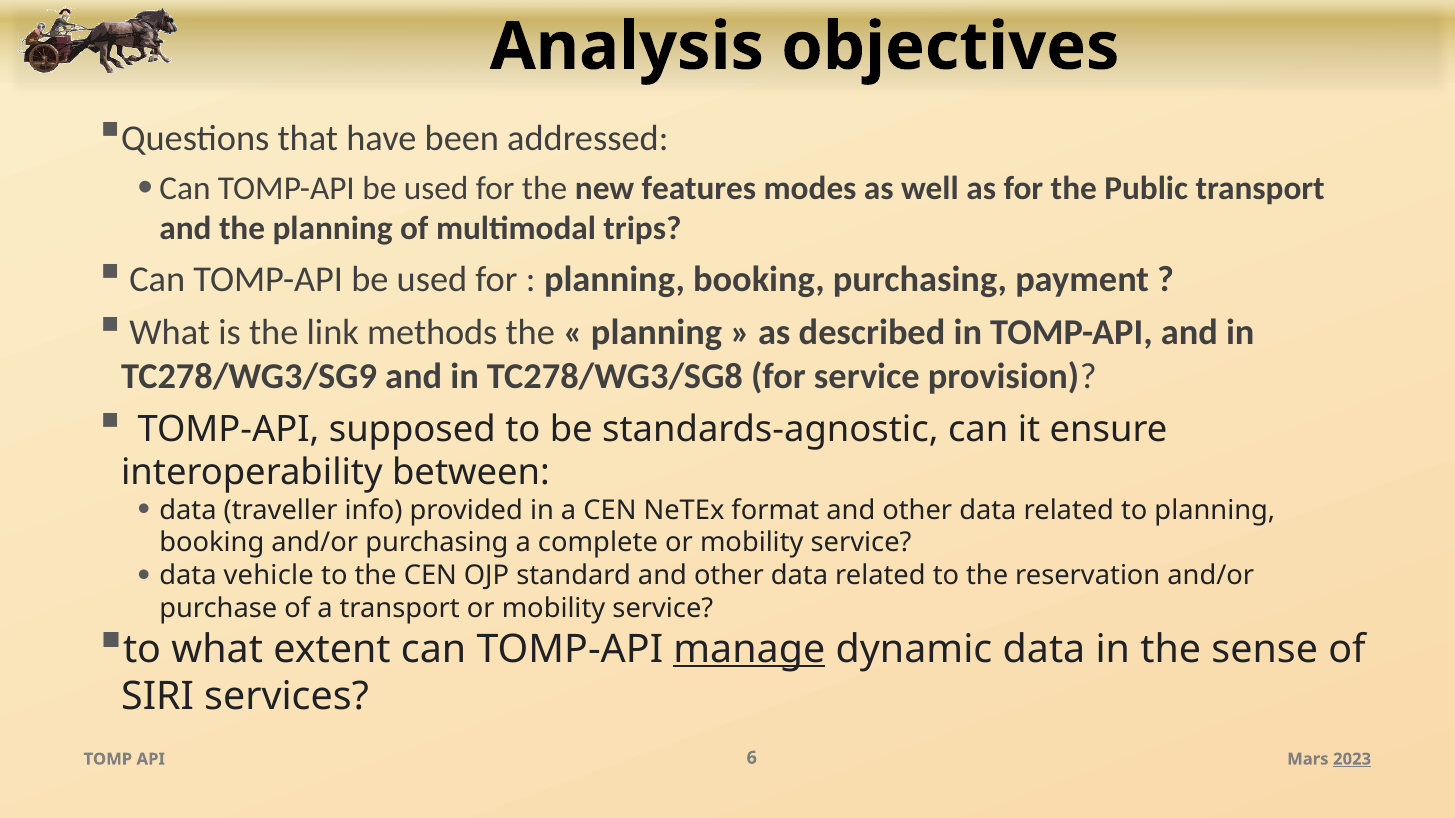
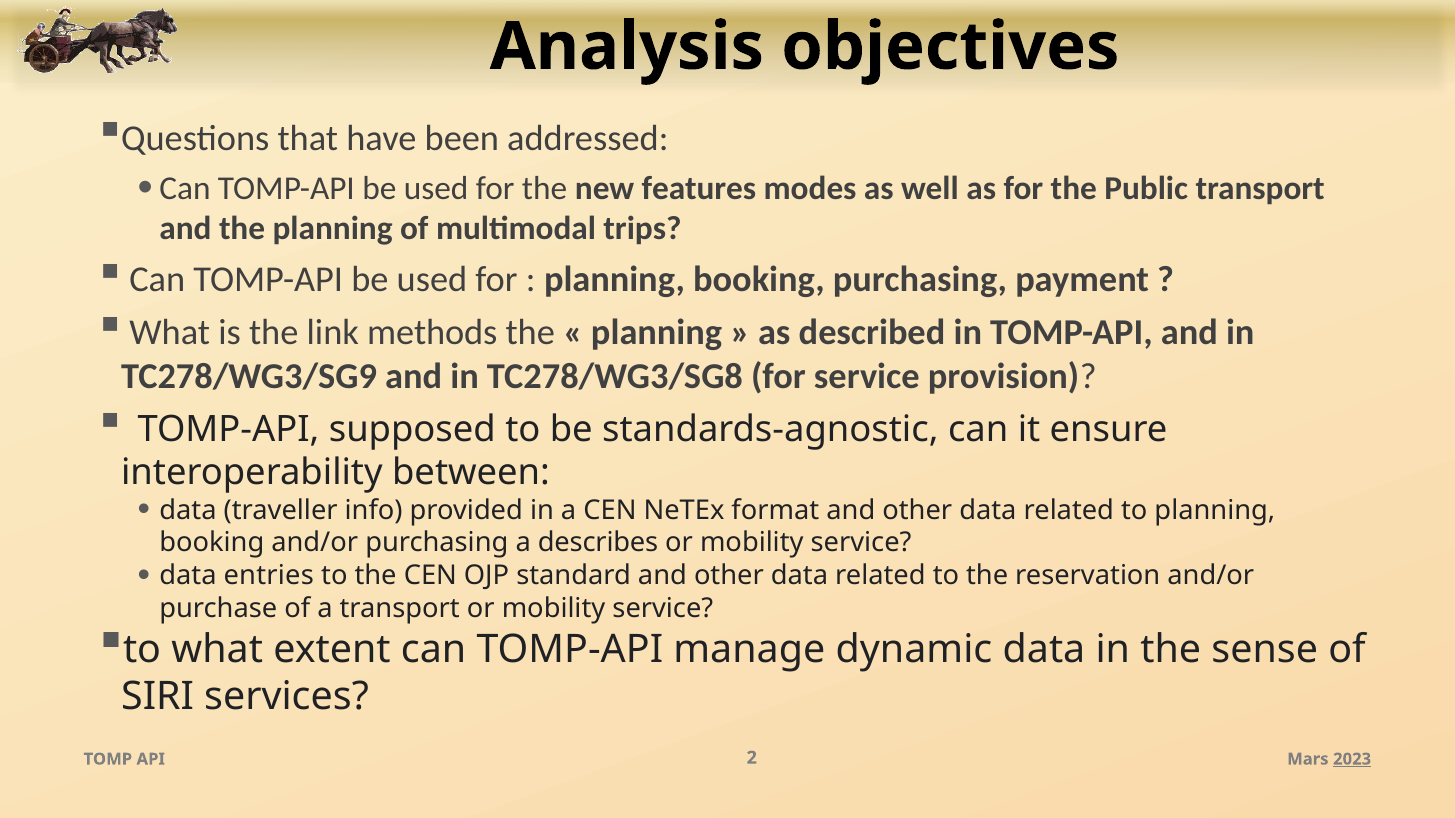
complete: complete -> describes
vehicle: vehicle -> entries
manage underline: present -> none
6: 6 -> 2
